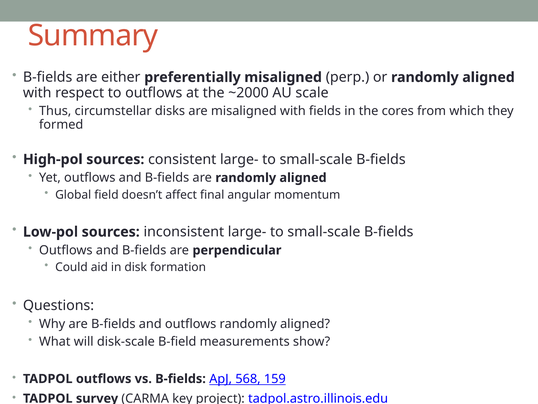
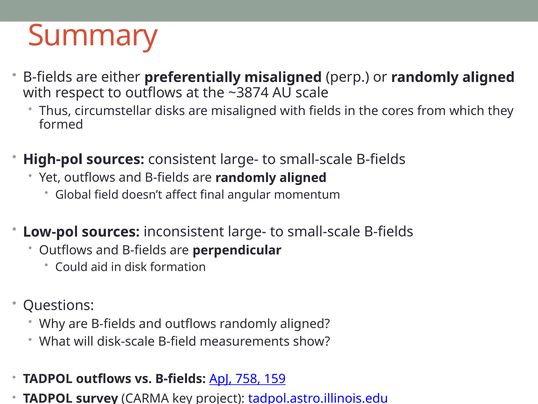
~2000: ~2000 -> ~3874
568: 568 -> 758
